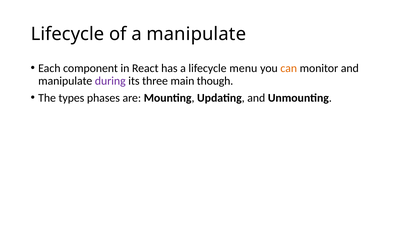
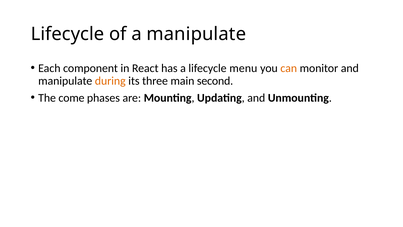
during colour: purple -> orange
though: though -> second
types: types -> come
